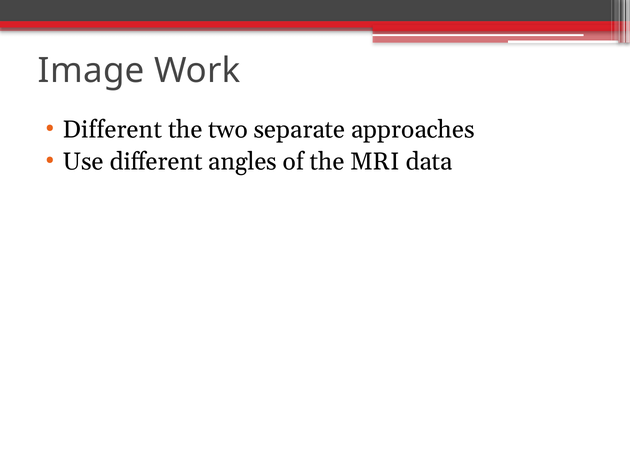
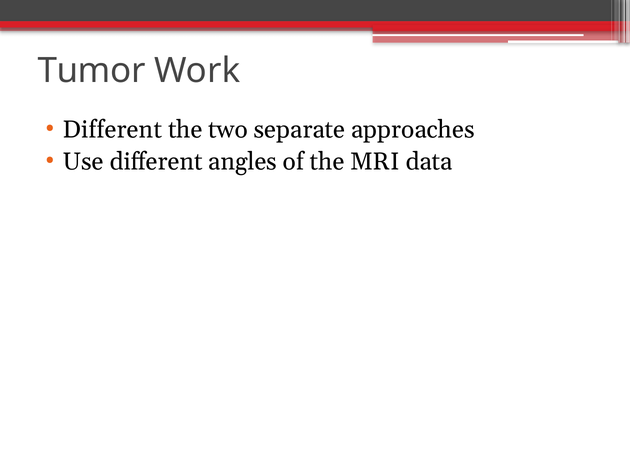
Image: Image -> Tumor
